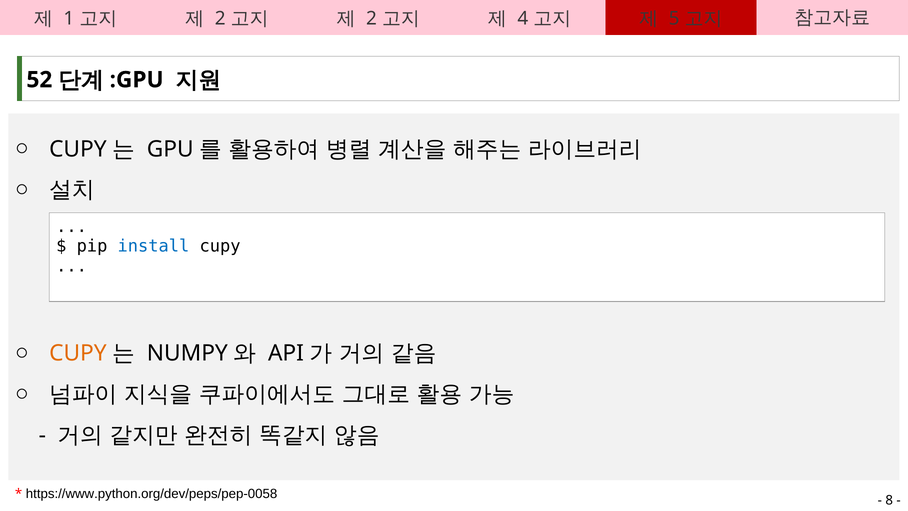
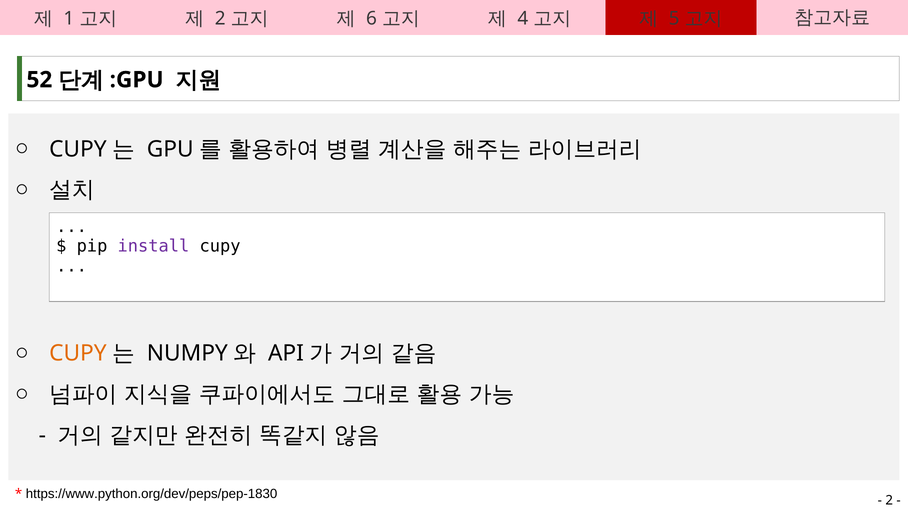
2 at (371, 19): 2 -> 6
install colour: blue -> purple
https://www.python.org/dev/peps/pep-0058: https://www.python.org/dev/peps/pep-0058 -> https://www.python.org/dev/peps/pep-1830
8 at (889, 500): 8 -> 2
